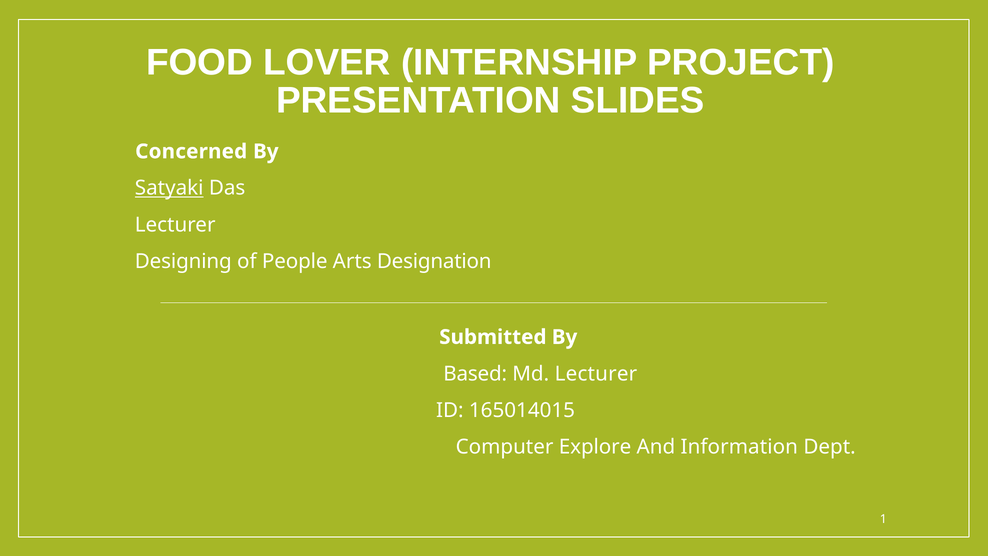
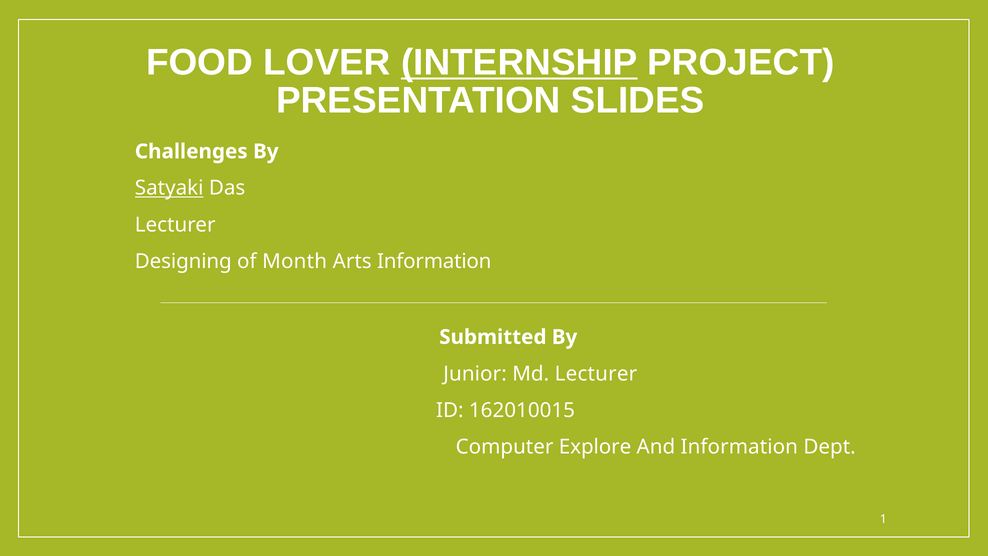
INTERNSHIP underline: none -> present
Concerned: Concerned -> Challenges
People: People -> Month
Arts Designation: Designation -> Information
Based: Based -> Junior
165014015: 165014015 -> 162010015
